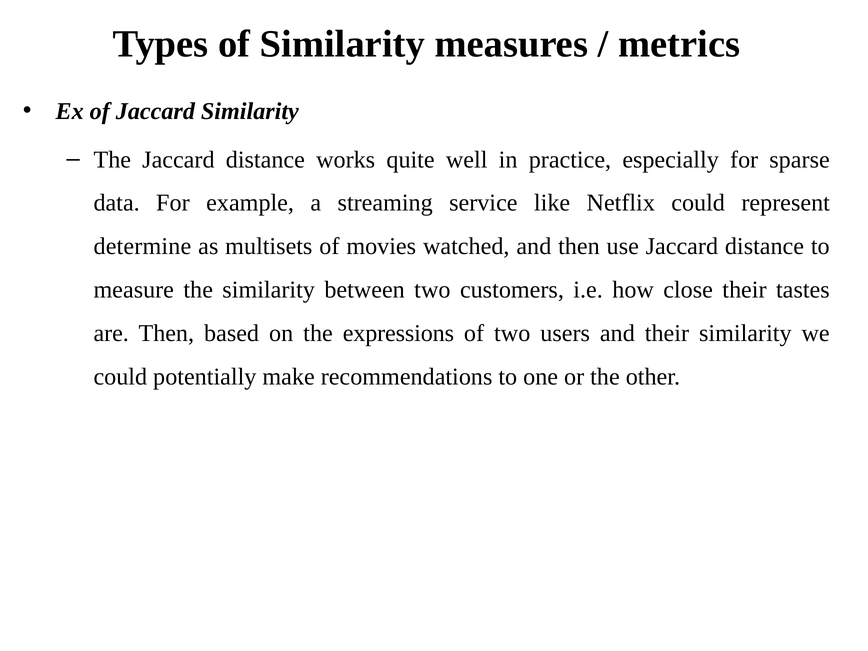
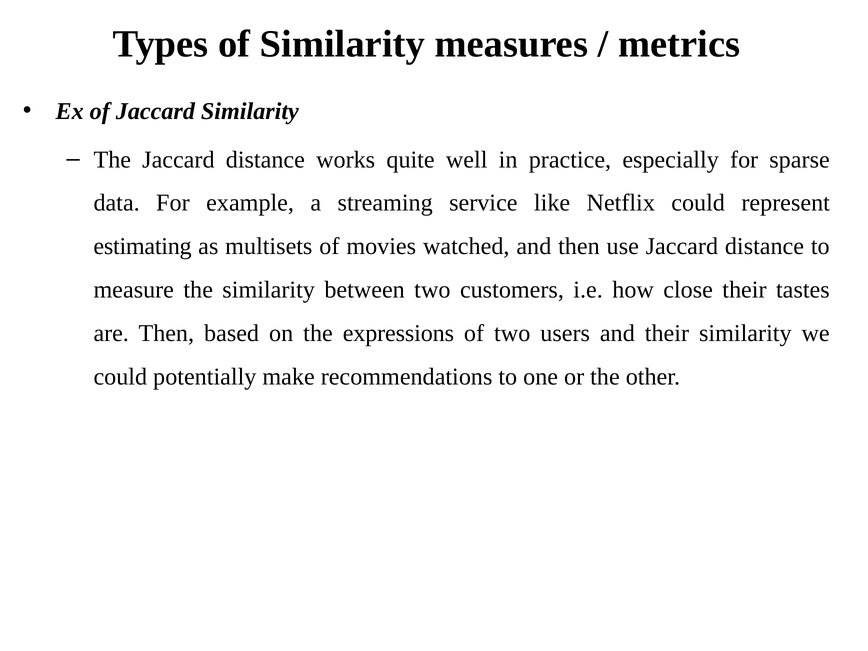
determine: determine -> estimating
